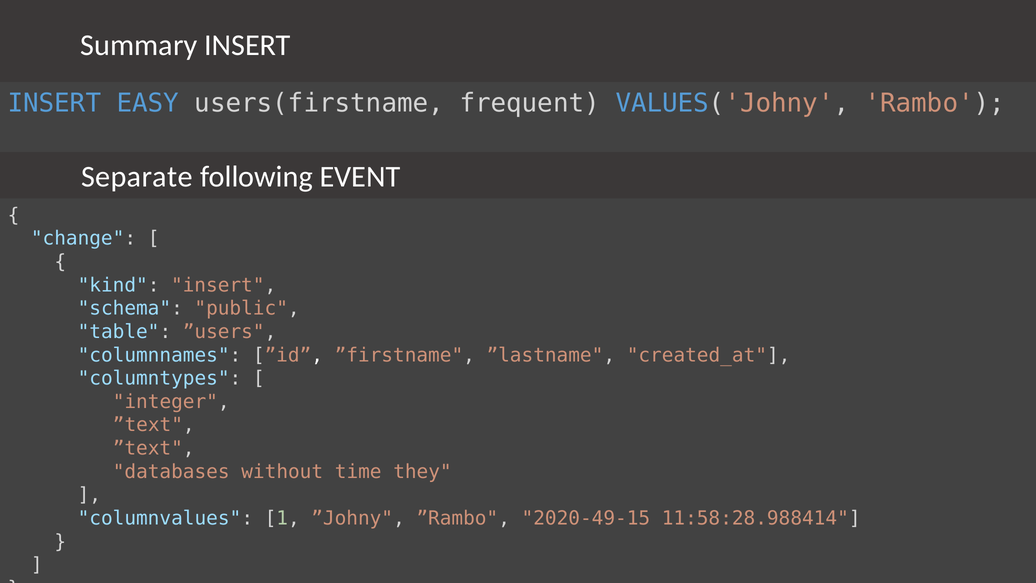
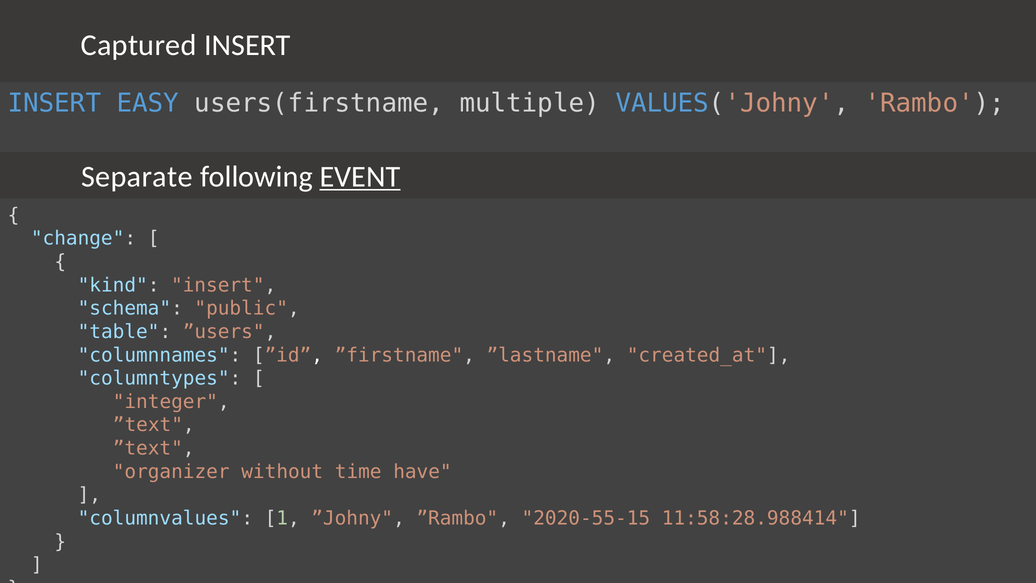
Summary: Summary -> Captured
frequent: frequent -> multiple
EVENT underline: none -> present
databases: databases -> organizer
they: they -> have
2020-49-15: 2020-49-15 -> 2020-55-15
